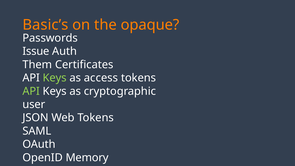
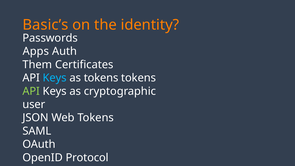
opaque: opaque -> identity
Issue at (36, 51): Issue -> Apps
Keys at (55, 78) colour: light green -> light blue
as access: access -> tokens
Memory: Memory -> Protocol
